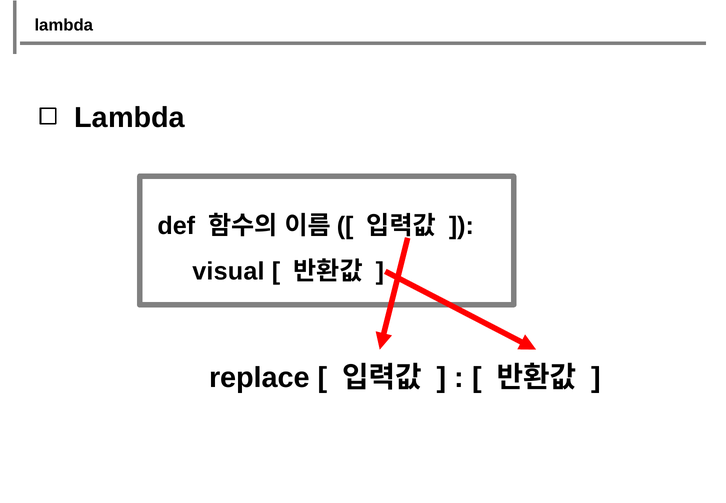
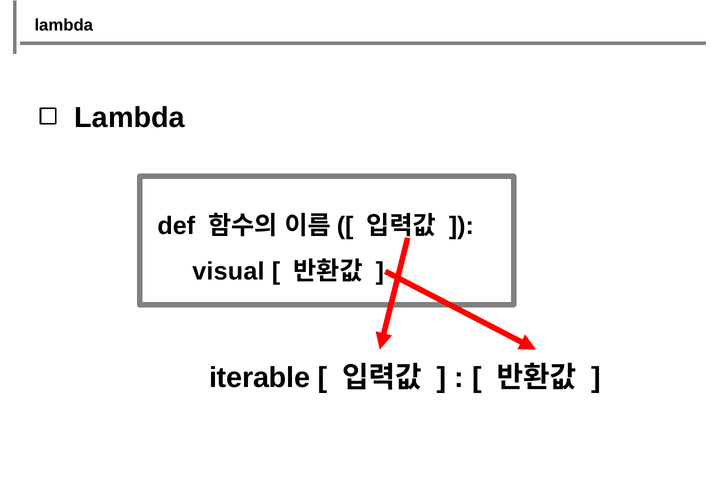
replace: replace -> iterable
